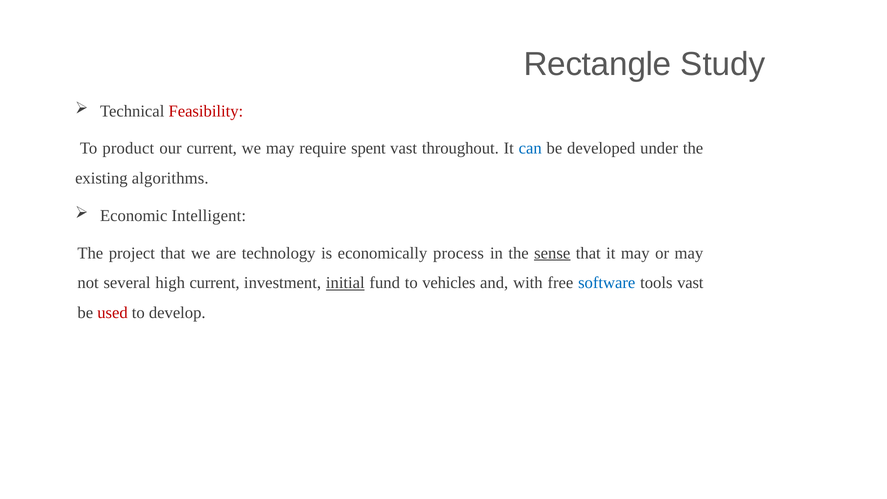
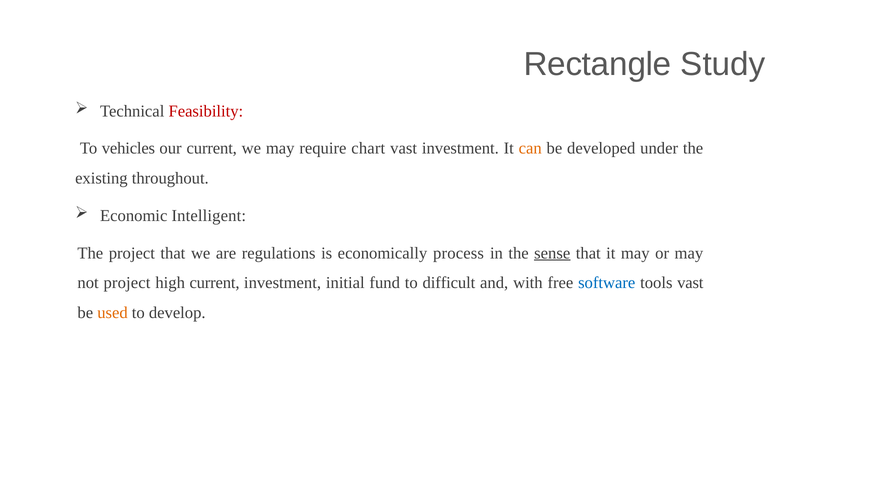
product: product -> vehicles
spent: spent -> chart
vast throughout: throughout -> investment
can colour: blue -> orange
algorithms: algorithms -> throughout
technology: technology -> regulations
not several: several -> project
initial underline: present -> none
vehicles: vehicles -> difficult
used colour: red -> orange
